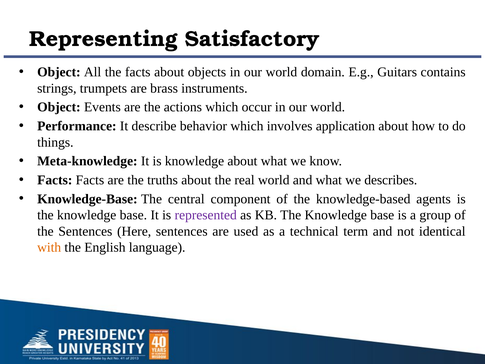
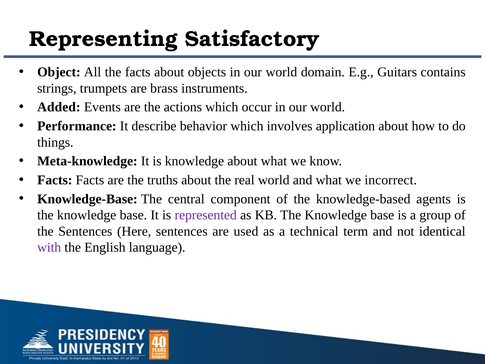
Object at (59, 107): Object -> Added
describes: describes -> incorrect
with colour: orange -> purple
